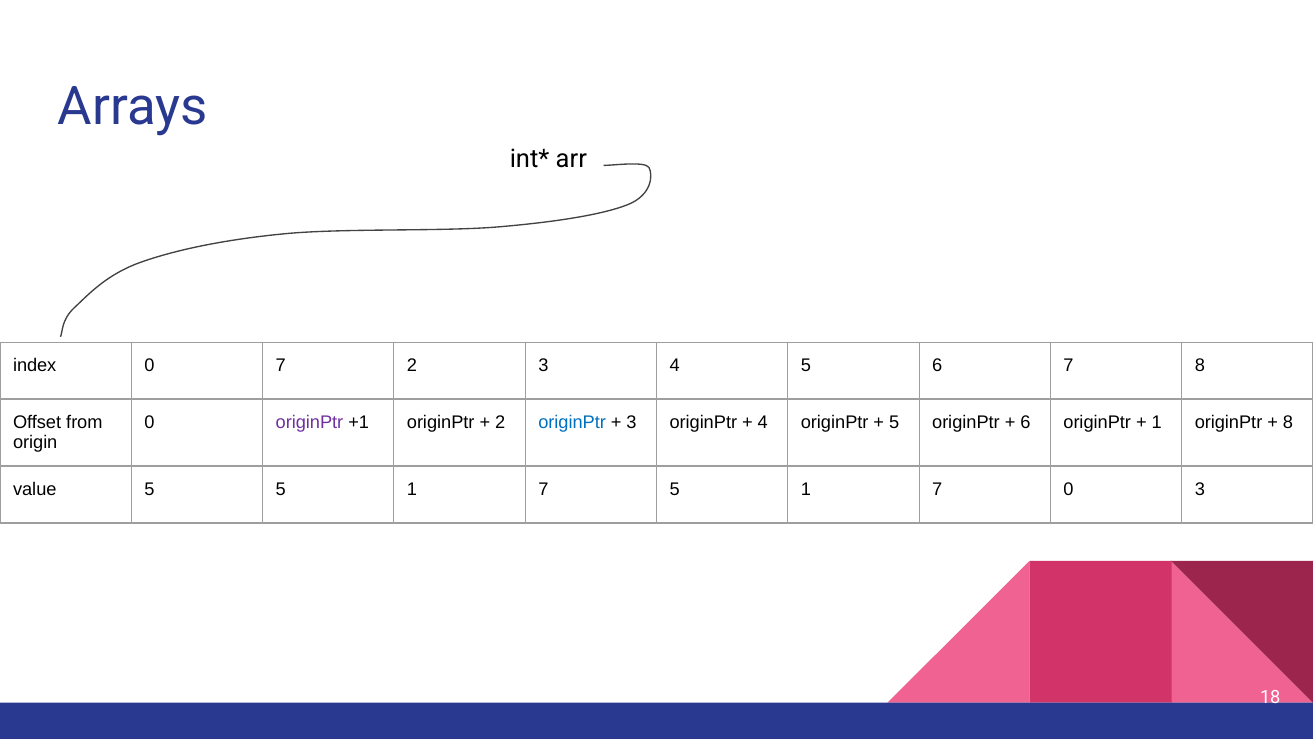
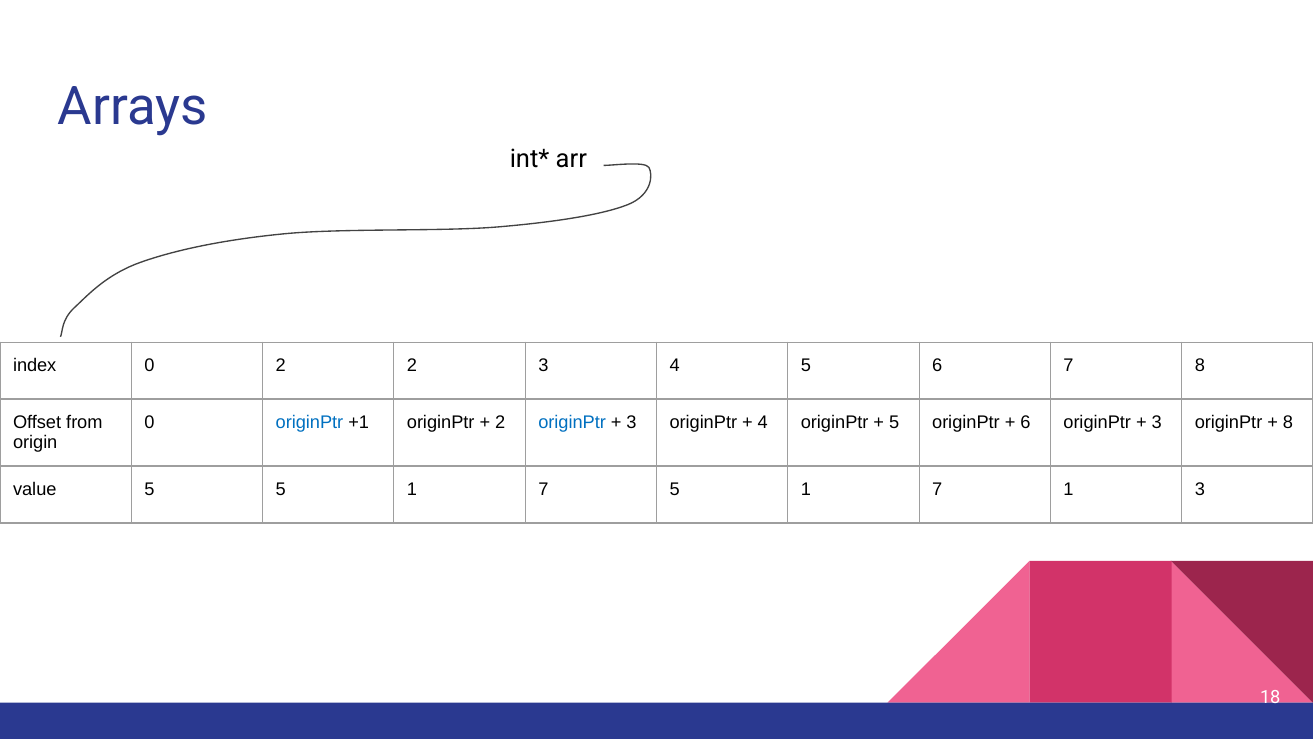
0 7: 7 -> 2
originPtr at (309, 422) colour: purple -> blue
1 at (1157, 422): 1 -> 3
7 0: 0 -> 1
